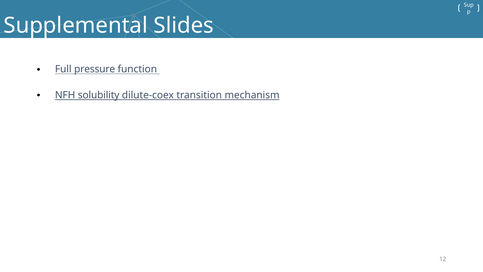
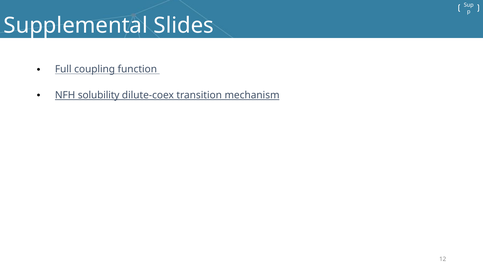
pressure: pressure -> coupling
